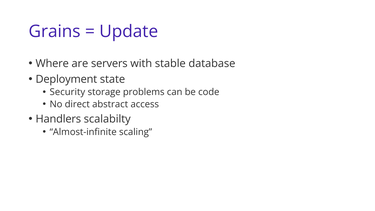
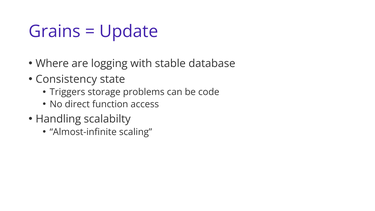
servers: servers -> logging
Deployment: Deployment -> Consistency
Security: Security -> Triggers
abstract: abstract -> function
Handlers: Handlers -> Handling
